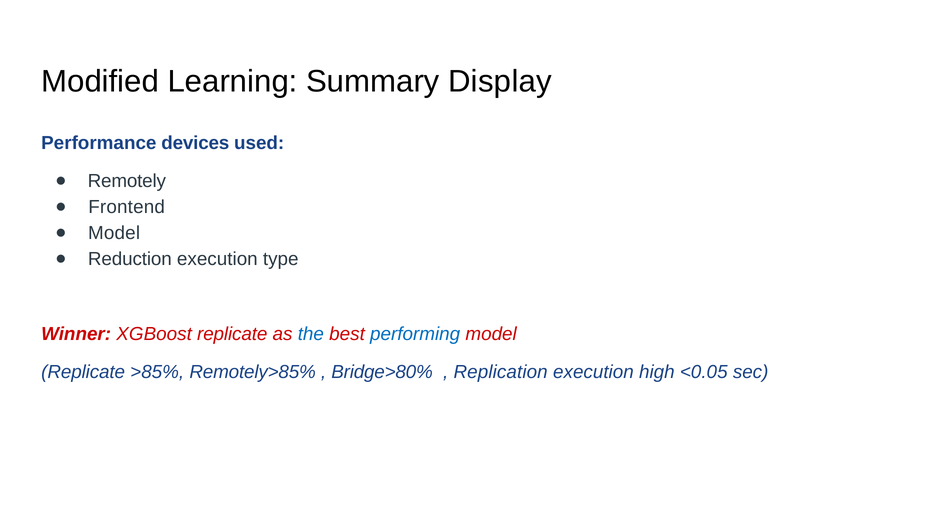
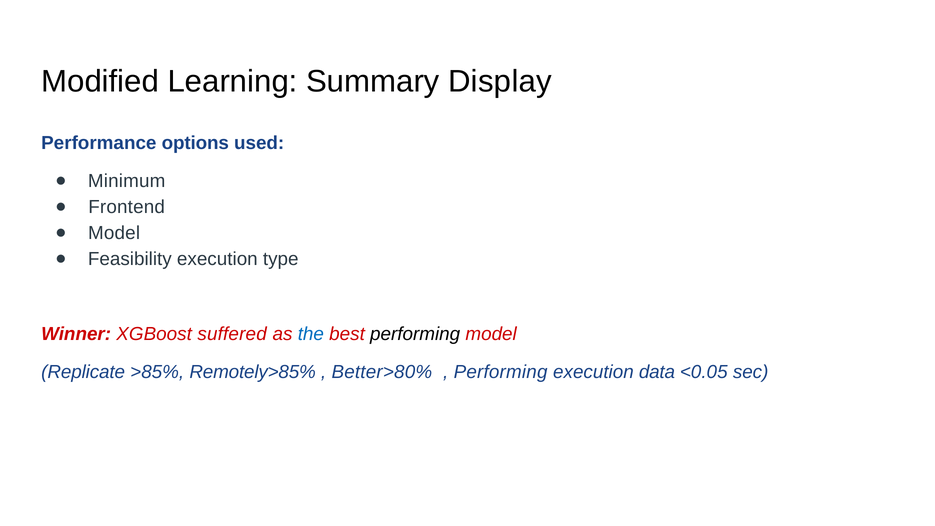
devices: devices -> options
Remotely: Remotely -> Minimum
Reduction: Reduction -> Feasibility
XGBoost replicate: replicate -> suffered
performing at (415, 334) colour: blue -> black
Bridge>80%: Bridge>80% -> Better>80%
Replication at (501, 372): Replication -> Performing
high: high -> data
